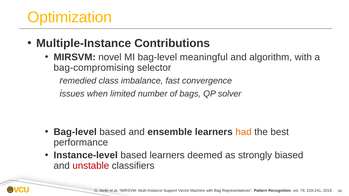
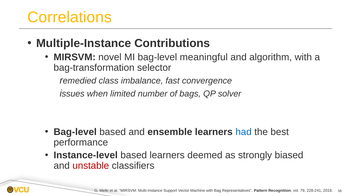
Optimization: Optimization -> Correlations
bag-compromising: bag-compromising -> bag-transformation
had colour: orange -> blue
